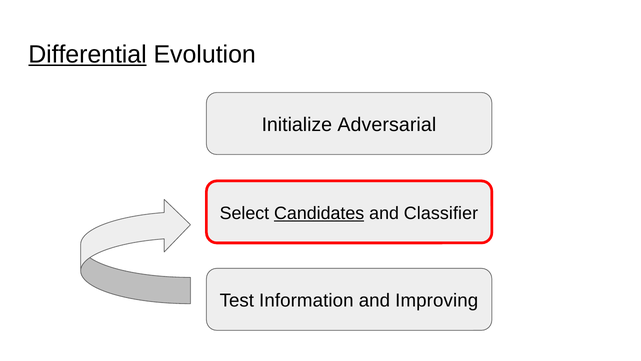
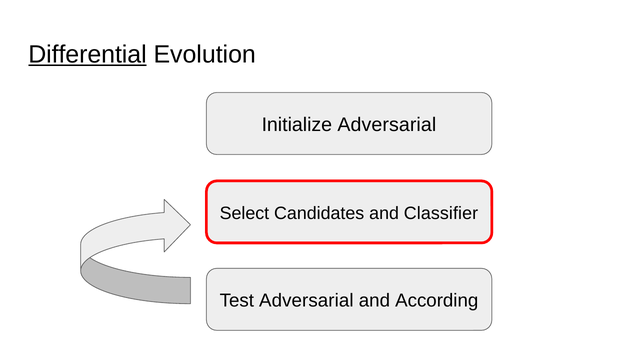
Candidates underline: present -> none
Test Information: Information -> Adversarial
Improving: Improving -> According
